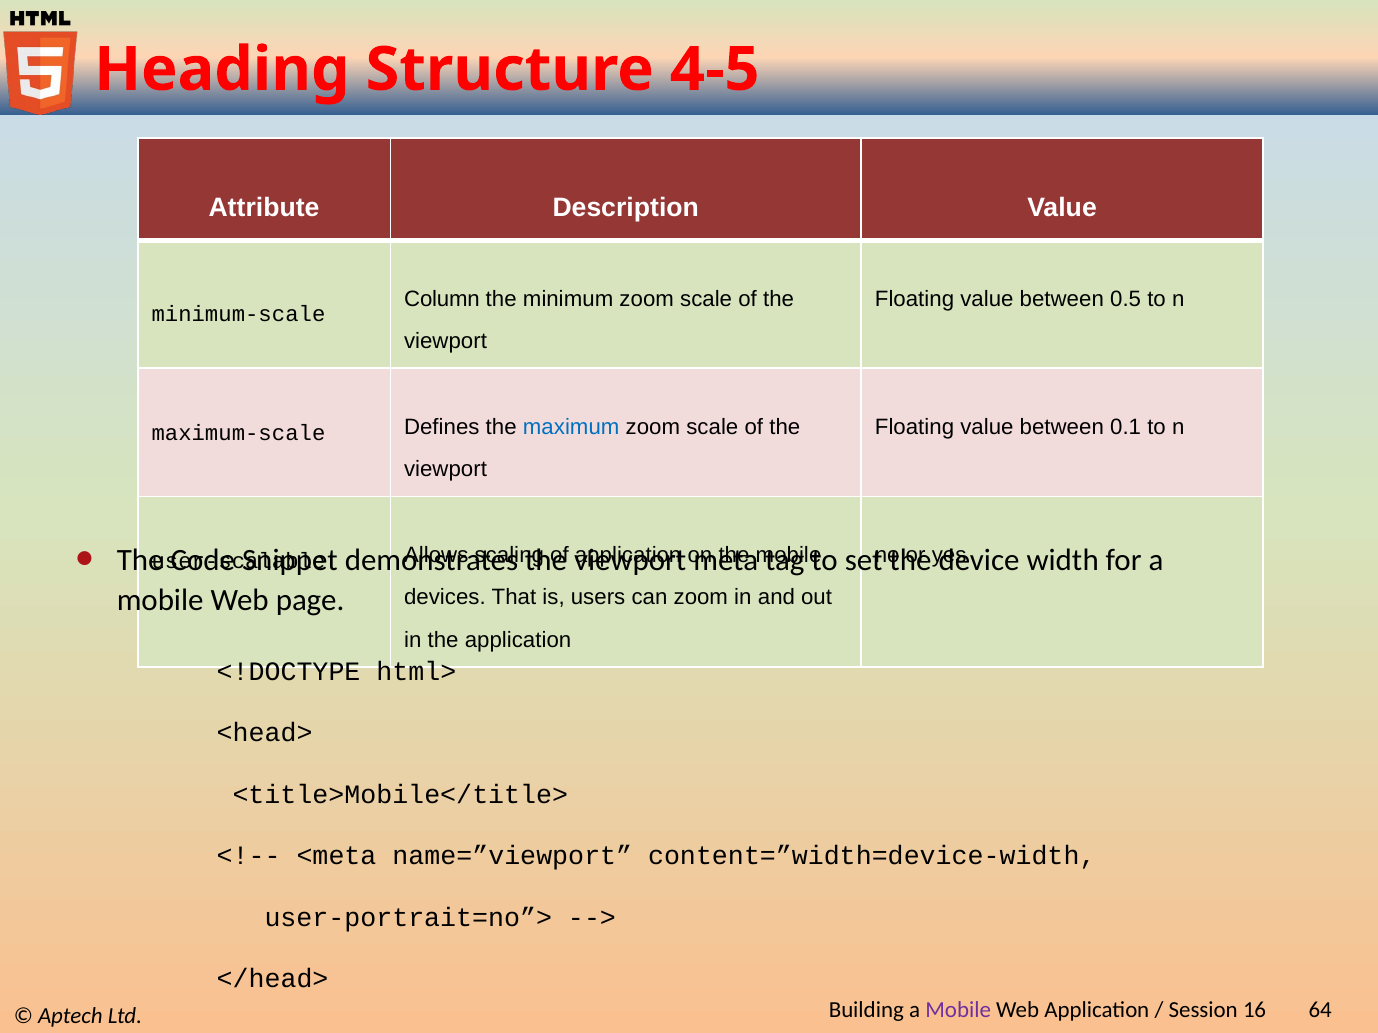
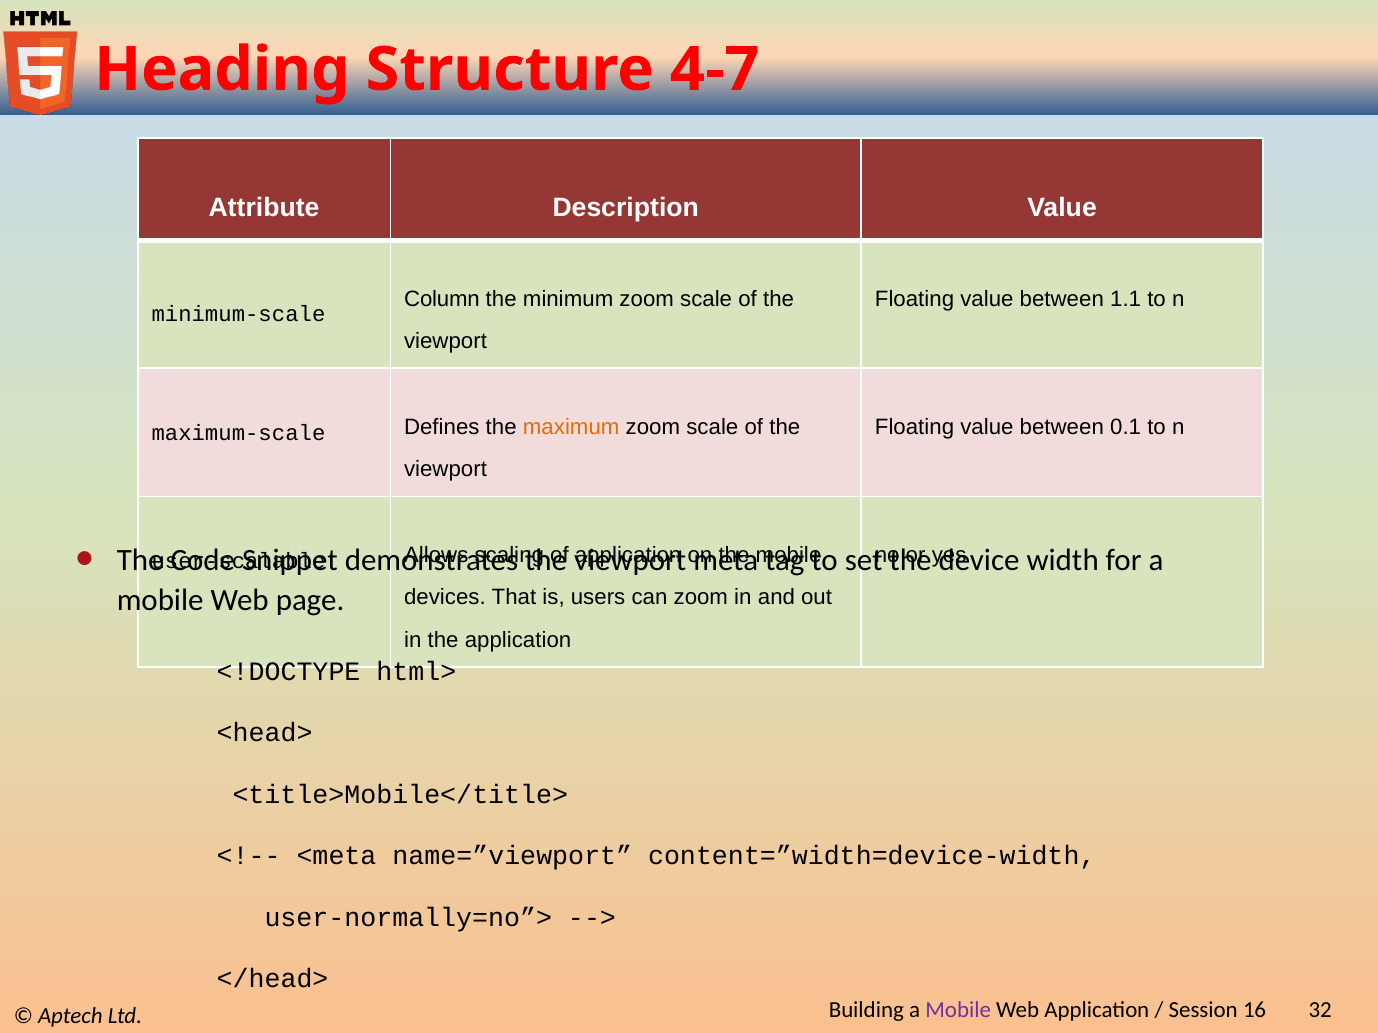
4-5: 4-5 -> 4-7
0.5: 0.5 -> 1.1
maximum colour: blue -> orange
user-portrait=no”>: user-portrait=no”> -> user-normally=no”>
64: 64 -> 32
